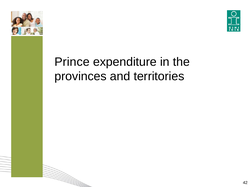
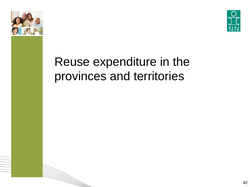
Prince: Prince -> Reuse
